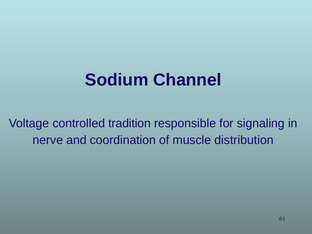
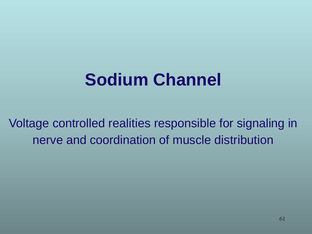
tradition: tradition -> realities
